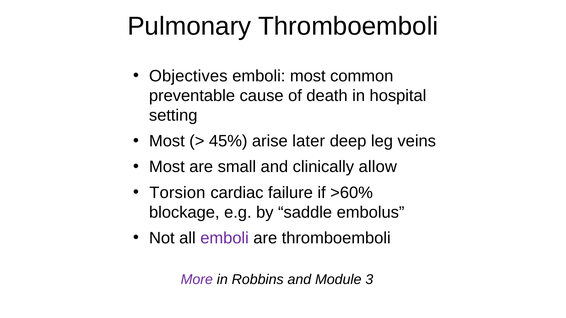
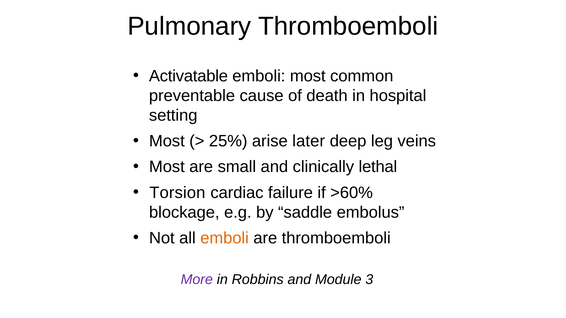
Objectives: Objectives -> Activatable
45%: 45% -> 25%
allow: allow -> lethal
emboli at (225, 238) colour: purple -> orange
